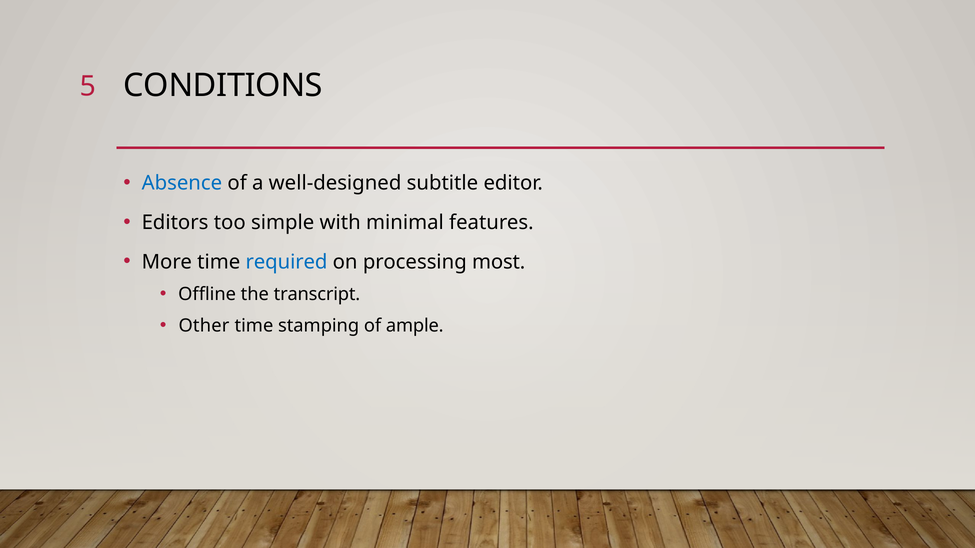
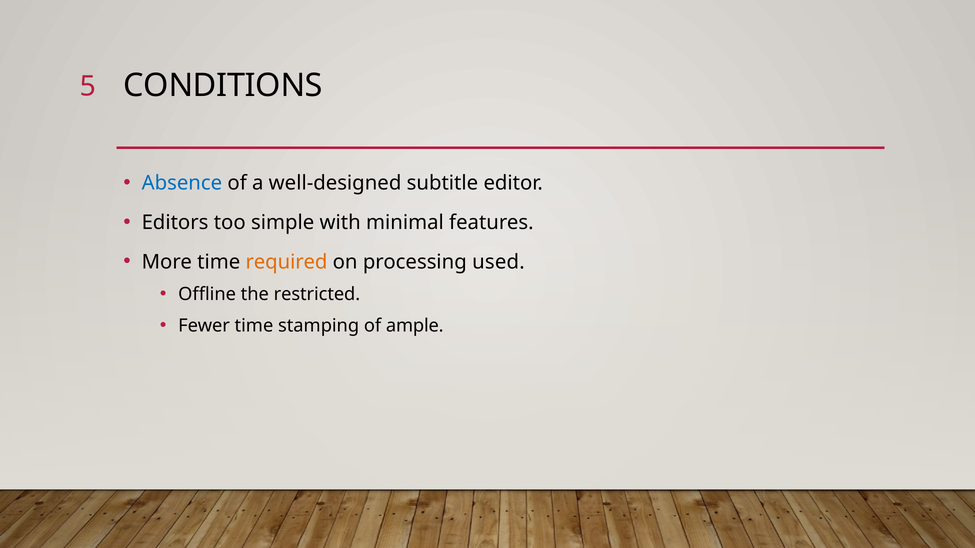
required colour: blue -> orange
most: most -> used
transcript: transcript -> restricted
Other: Other -> Fewer
